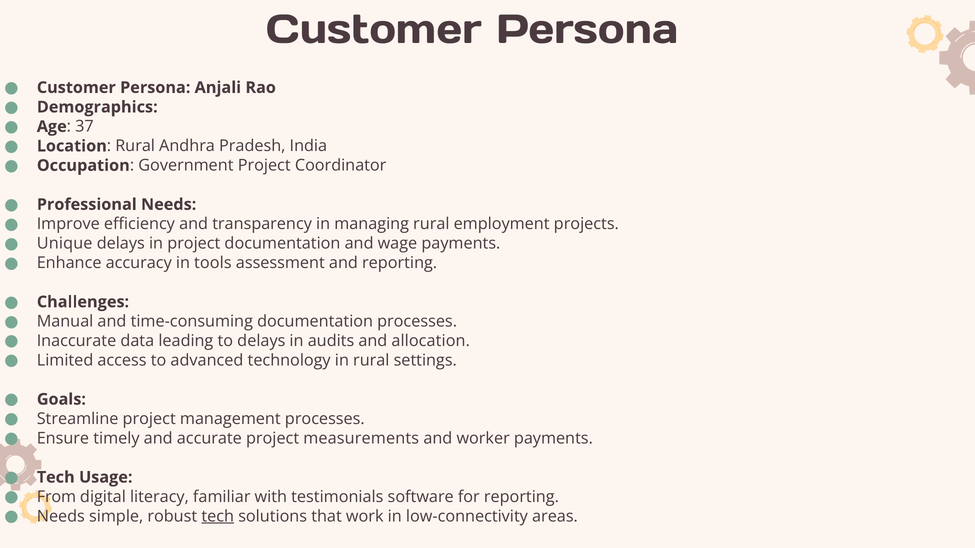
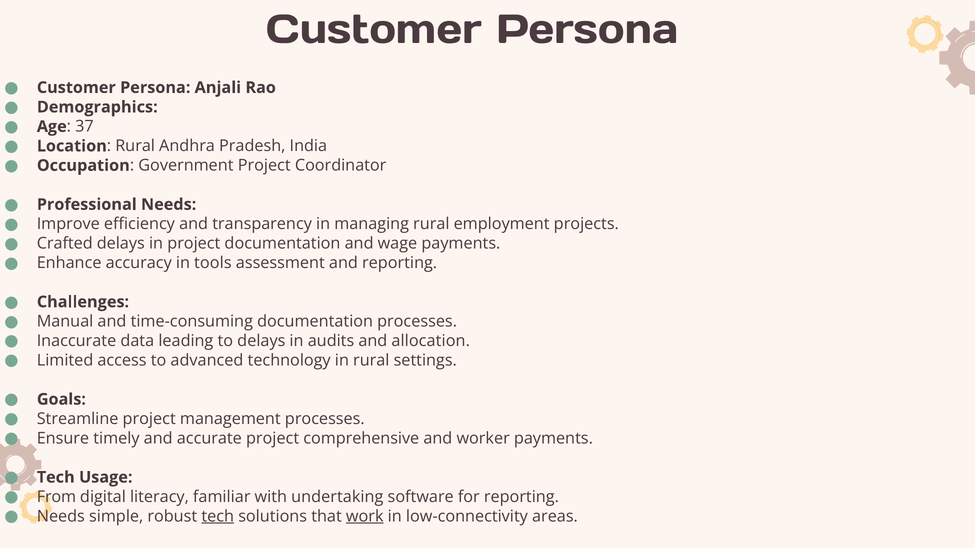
Unique: Unique -> Crafted
measurements: measurements -> comprehensive
testimonials: testimonials -> undertaking
work underline: none -> present
